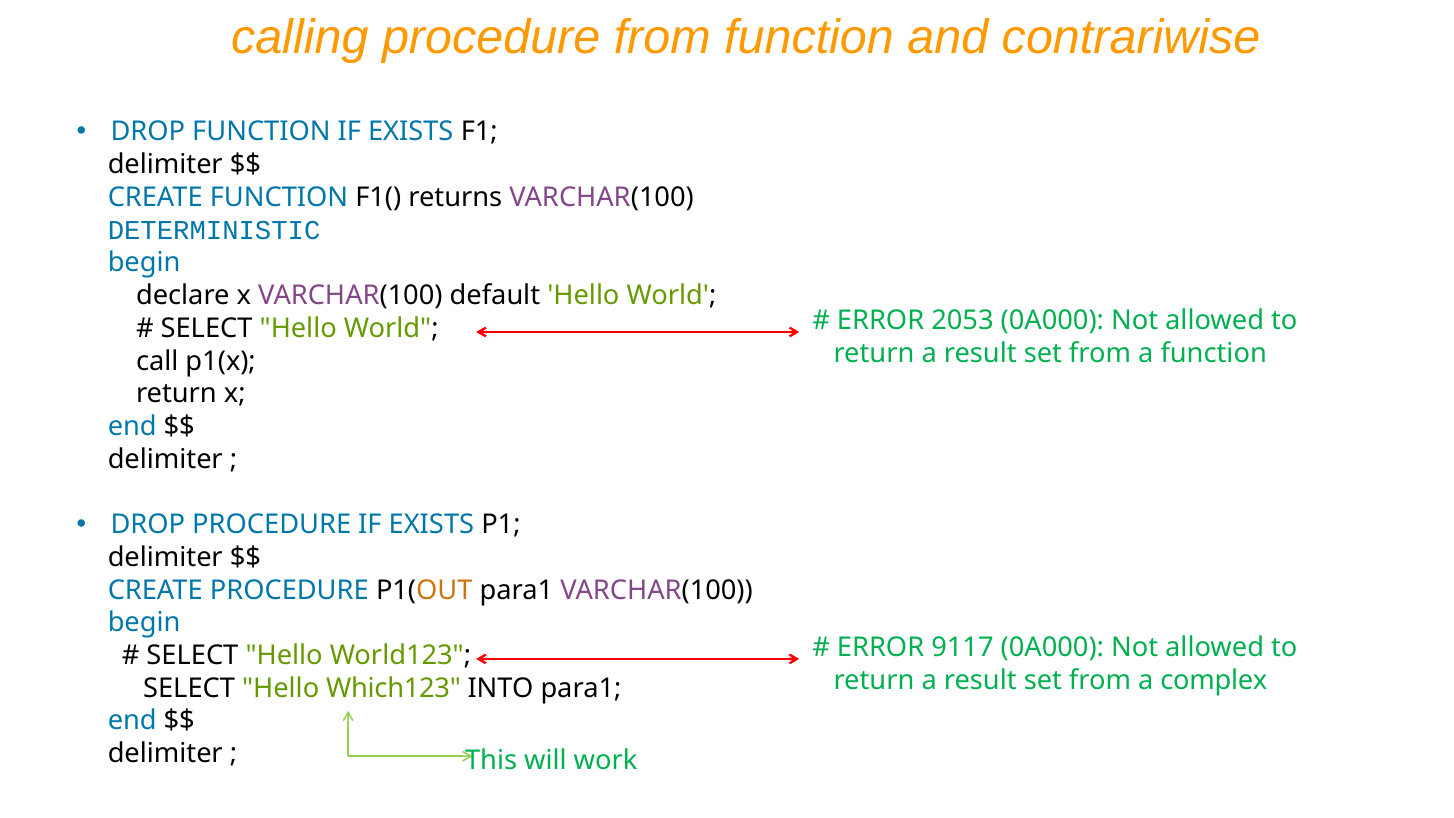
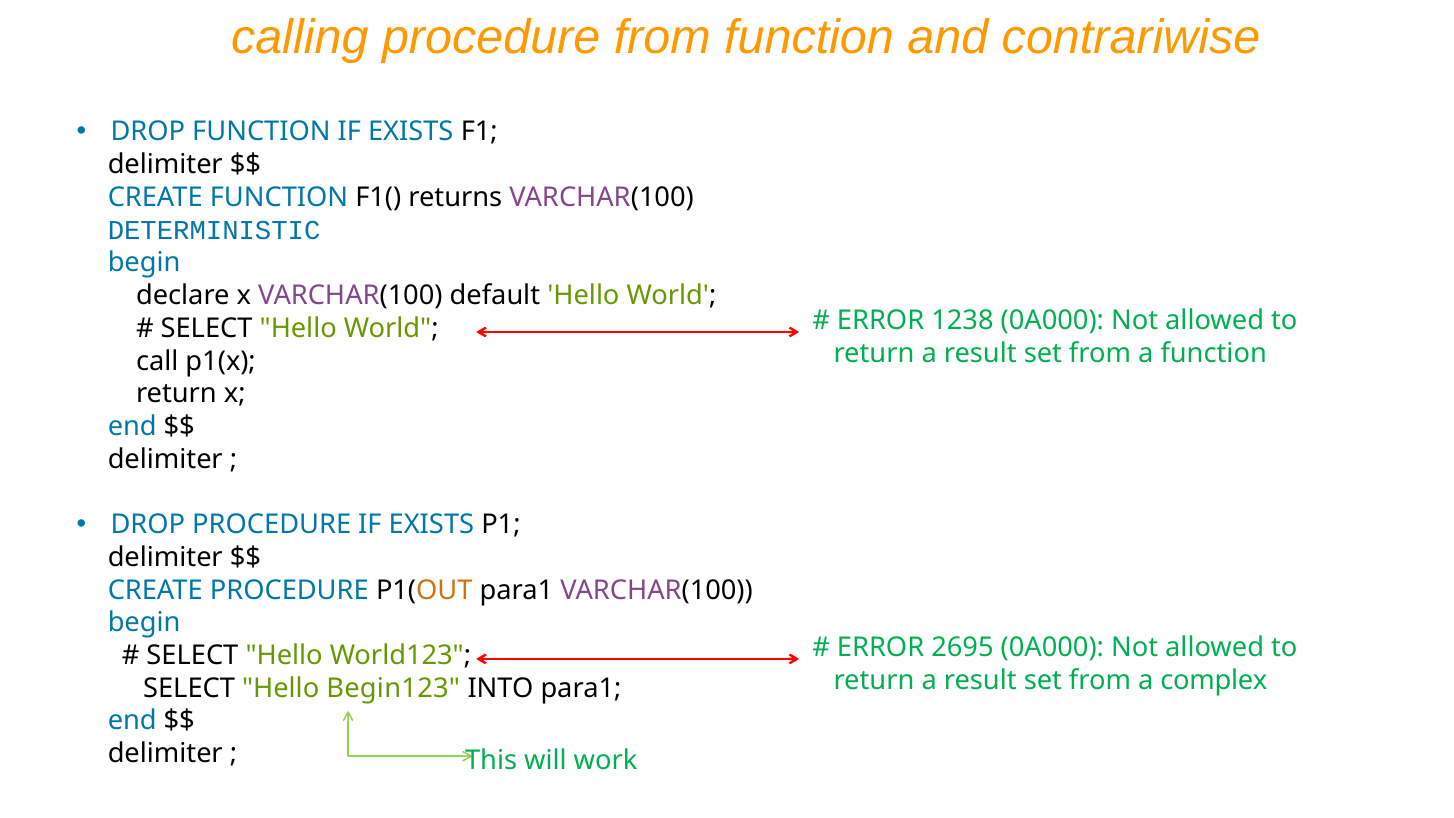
2053: 2053 -> 1238
9117: 9117 -> 2695
Which123: Which123 -> Begin123
